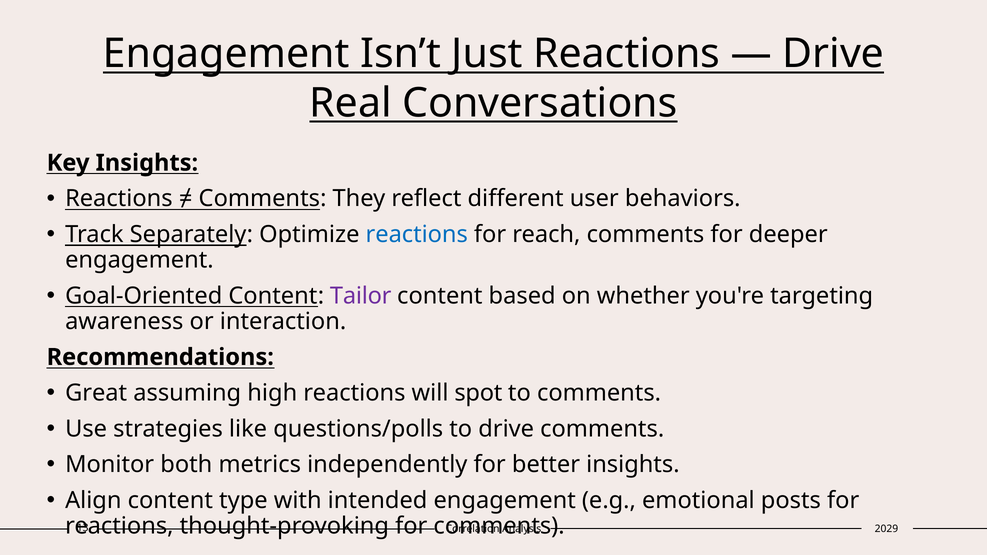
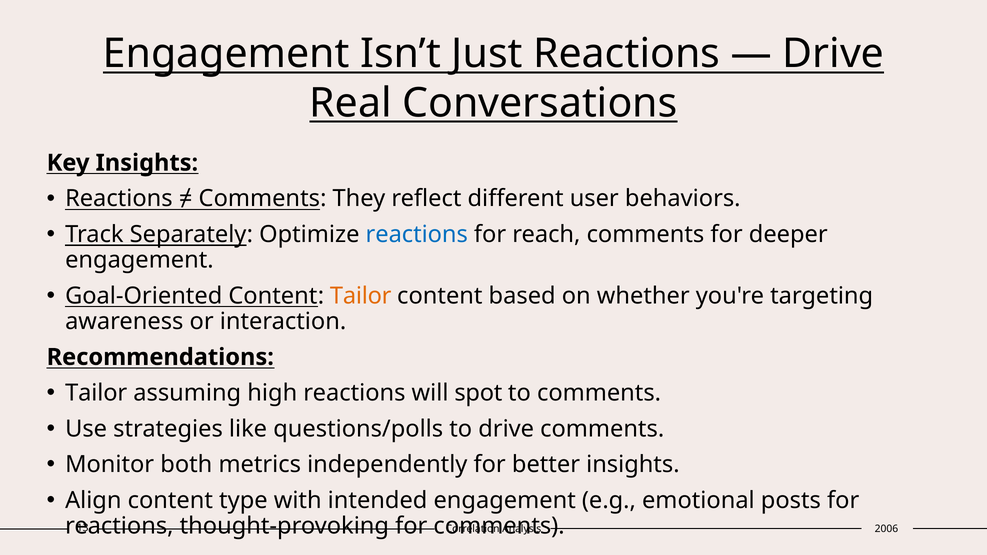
Tailor at (361, 296) colour: purple -> orange
Great at (96, 393): Great -> Tailor
2029: 2029 -> 2006
